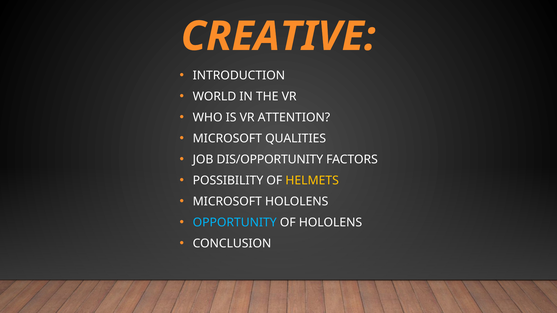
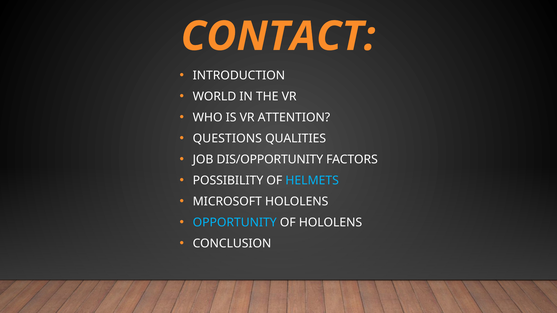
CREATIVE: CREATIVE -> CONTACT
MICROSOFT at (227, 139): MICROSOFT -> QUESTIONS
HELMETS colour: yellow -> light blue
